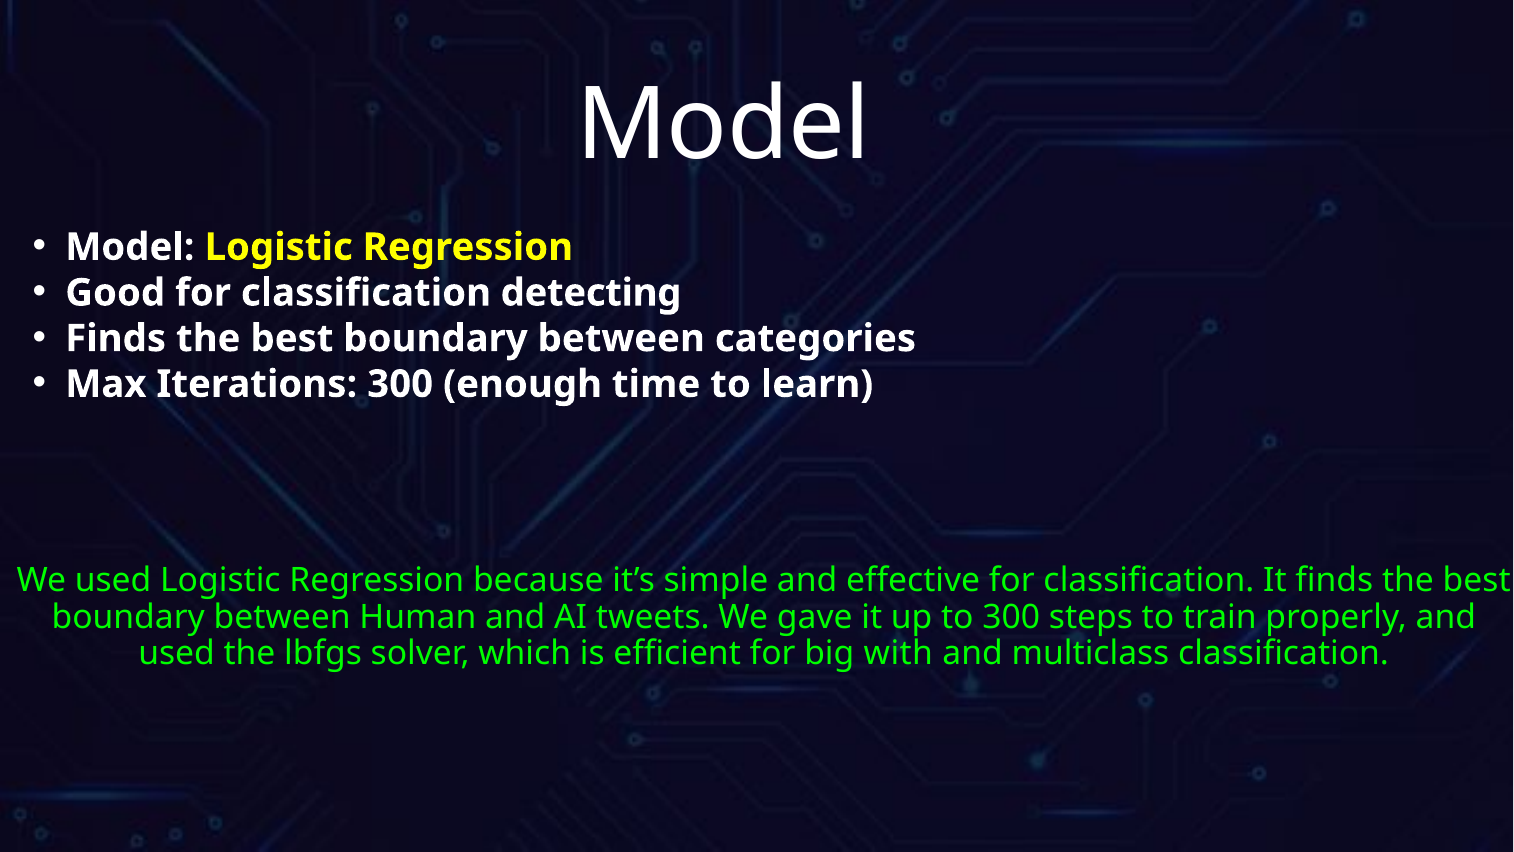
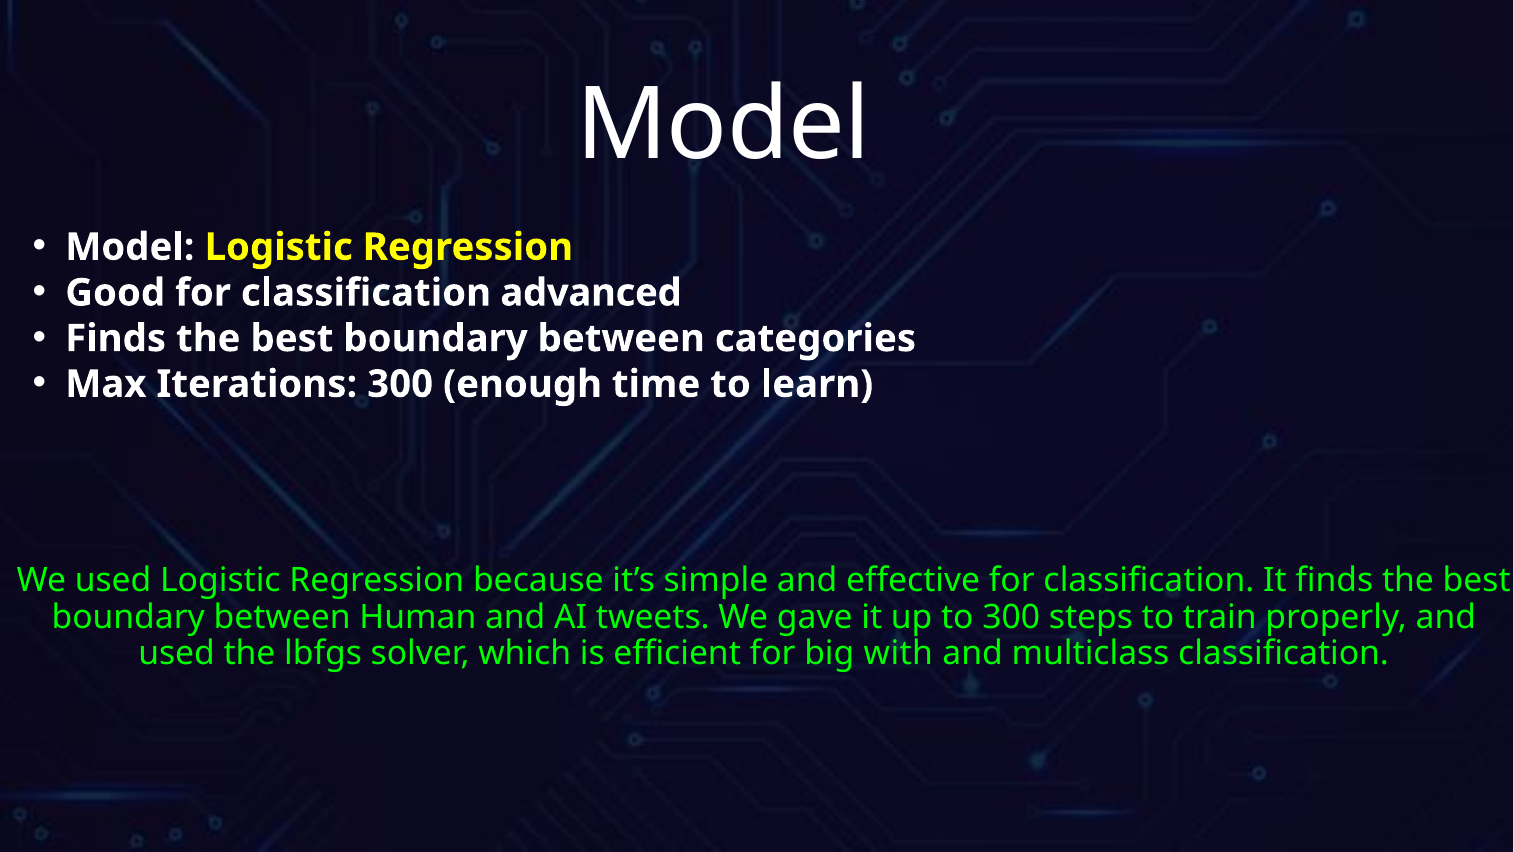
detecting: detecting -> advanced
